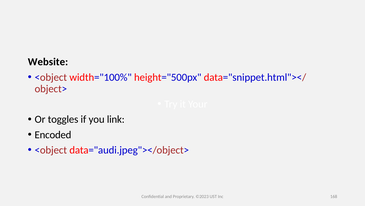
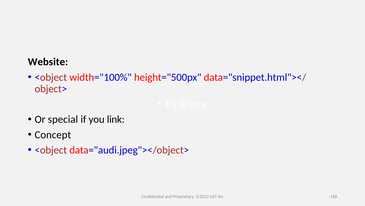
toggles: toggles -> special
Encoded: Encoded -> Concept
